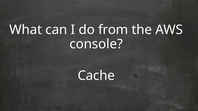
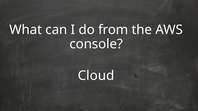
Cache: Cache -> Cloud
